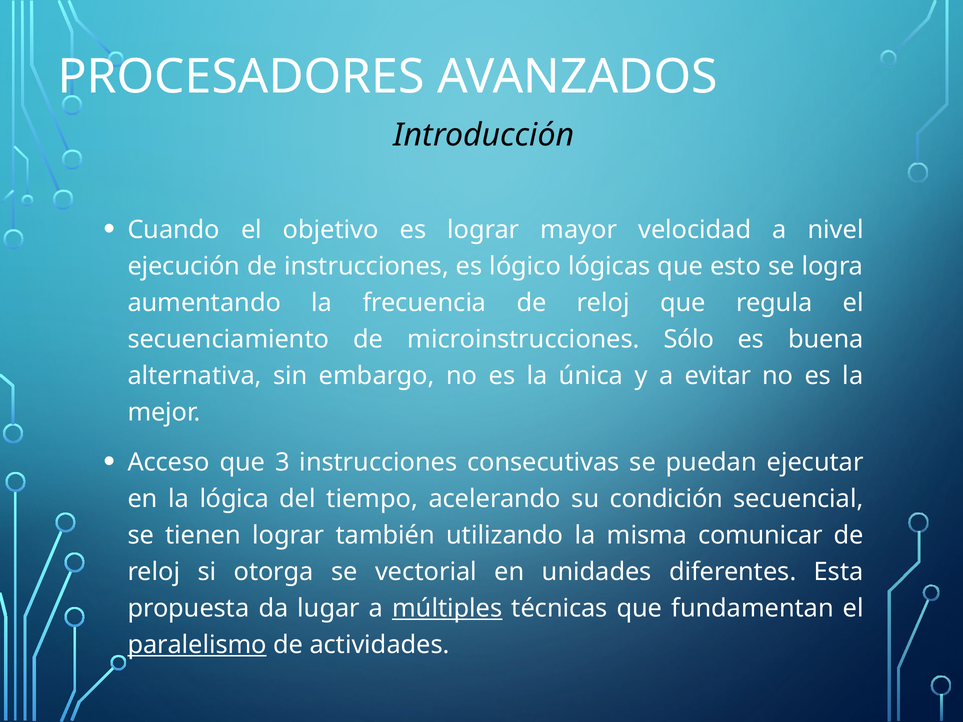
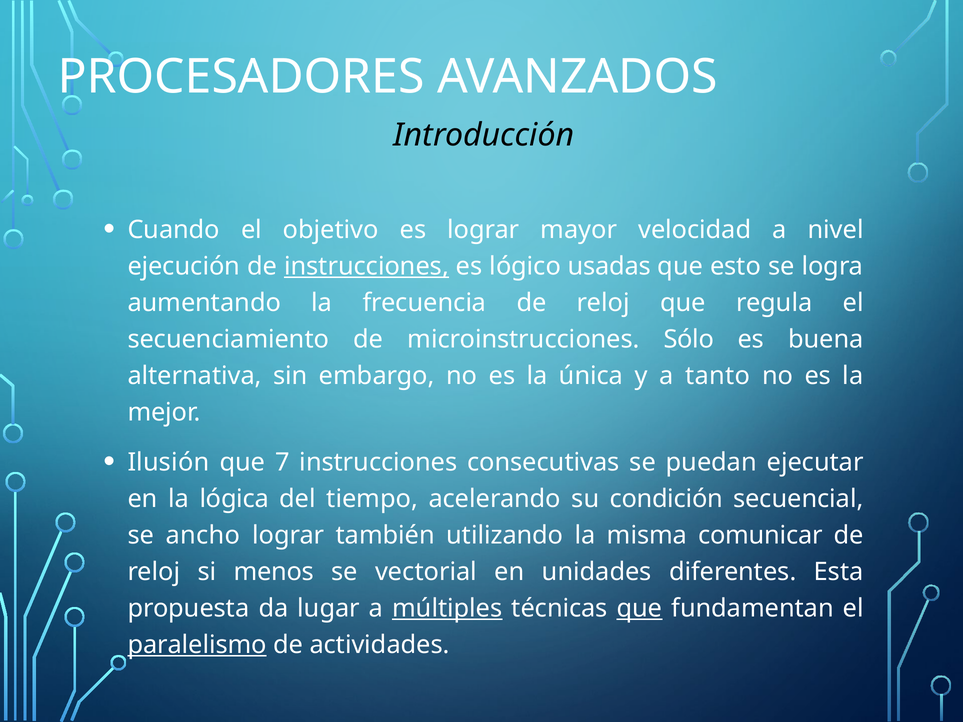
instrucciones at (367, 266) underline: none -> present
lógicas: lógicas -> usadas
evitar: evitar -> tanto
Acceso: Acceso -> Ilusión
3: 3 -> 7
tienen: tienen -> ancho
otorga: otorga -> menos
que at (640, 609) underline: none -> present
